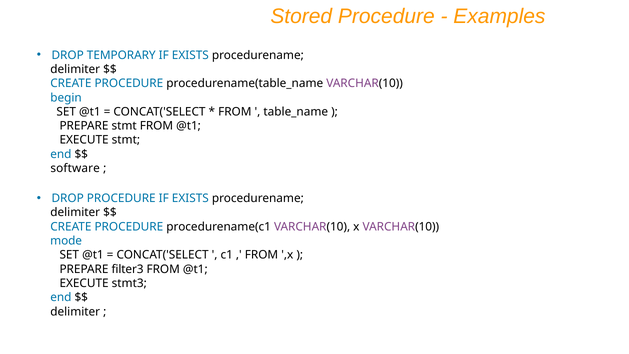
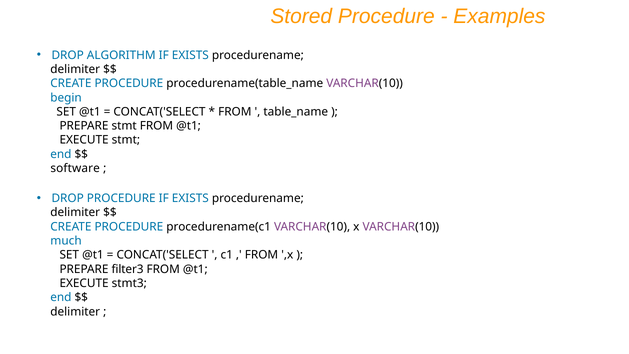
TEMPORARY: TEMPORARY -> ALGORITHM
mode: mode -> much
